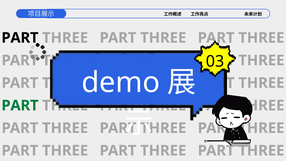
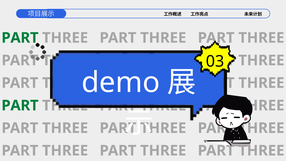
PART at (20, 38) colour: black -> green
